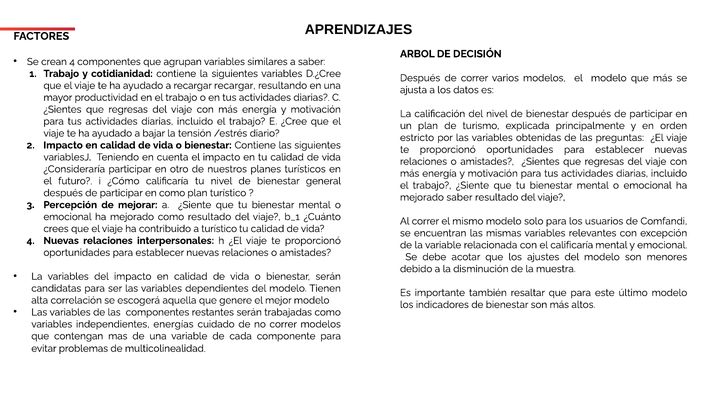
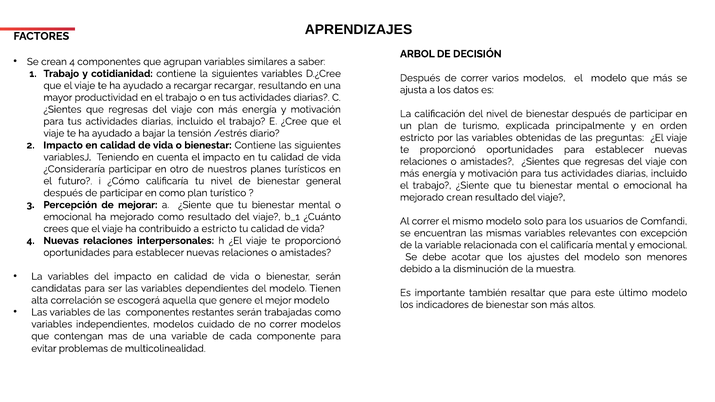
mejorado saber: saber -> crean
a turístico: turístico -> estricto
independientes energías: energías -> modelos
